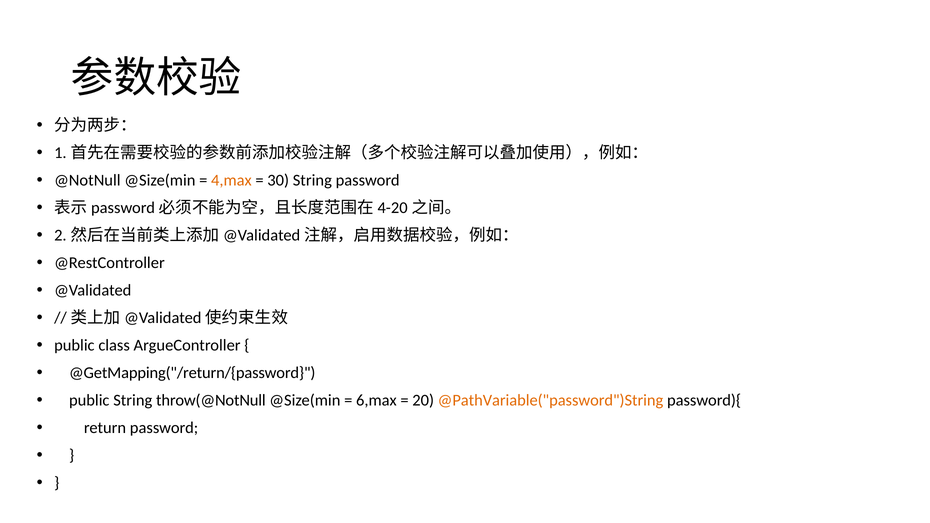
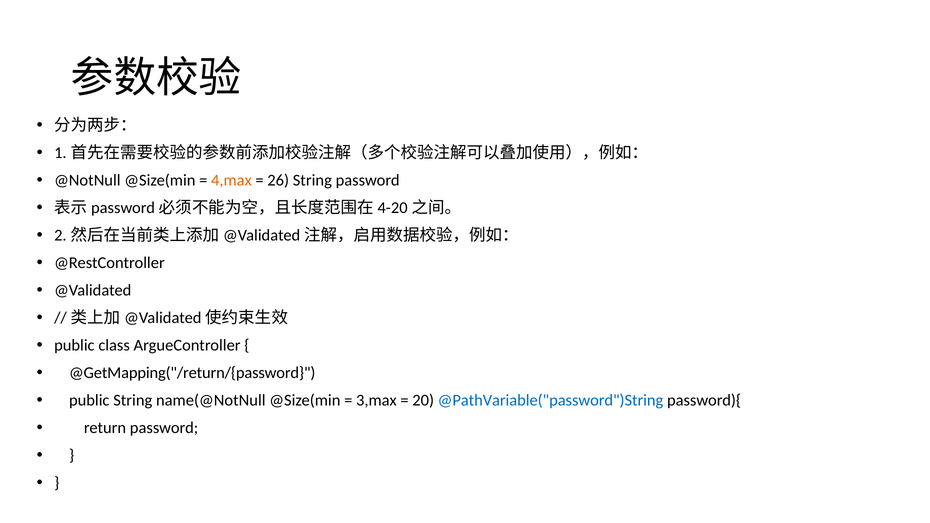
30: 30 -> 26
throw(@NotNull: throw(@NotNull -> name(@NotNull
6,max: 6,max -> 3,max
@PathVariable("password")String colour: orange -> blue
